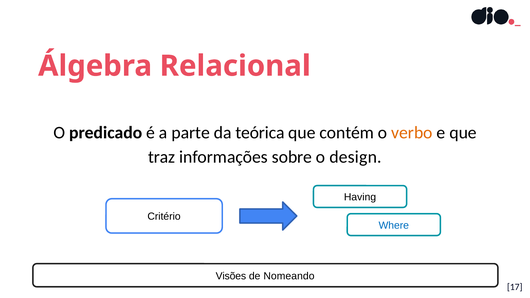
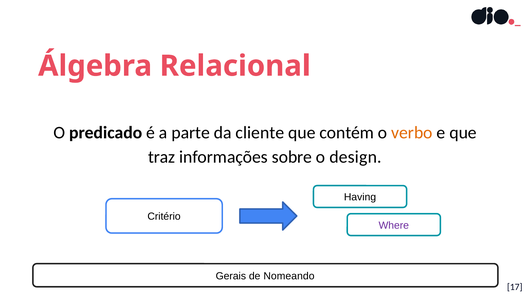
teórica: teórica -> cliente
Where colour: blue -> purple
Visões: Visões -> Gerais
